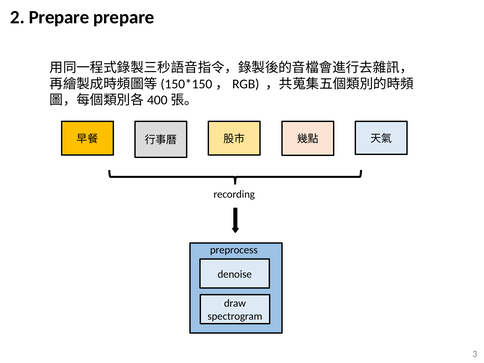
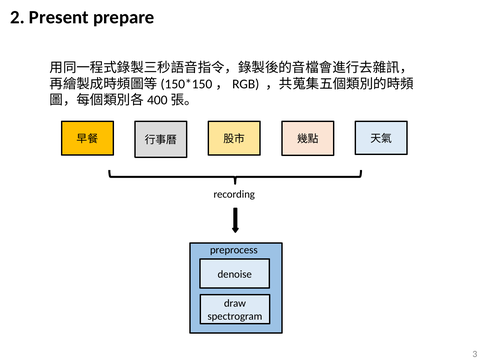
2 Prepare: Prepare -> Present
